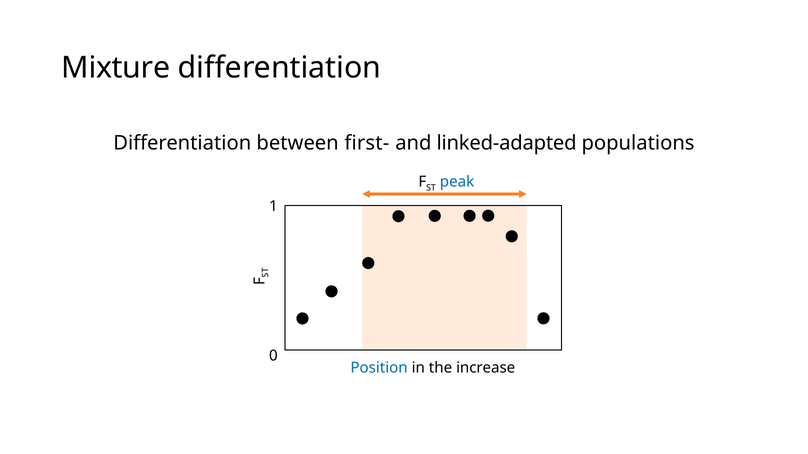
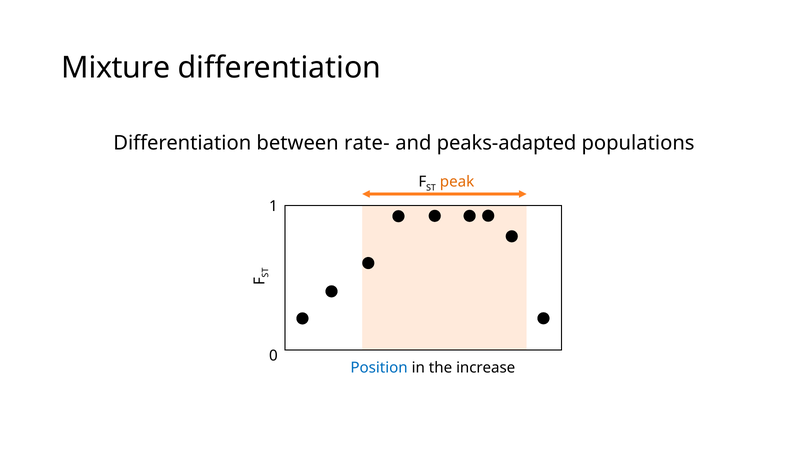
first-: first- -> rate-
linked-adapted: linked-adapted -> peaks-adapted
peak colour: blue -> orange
